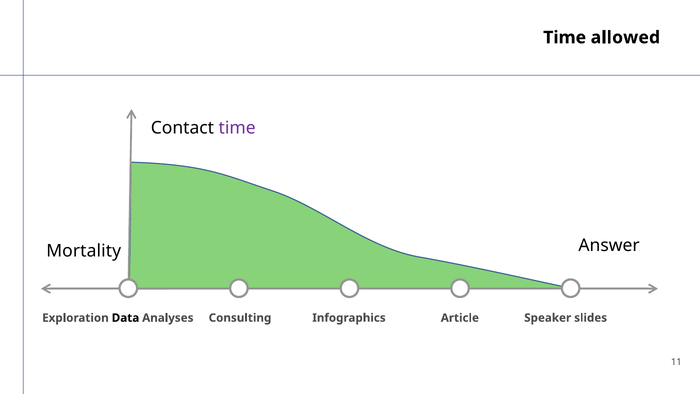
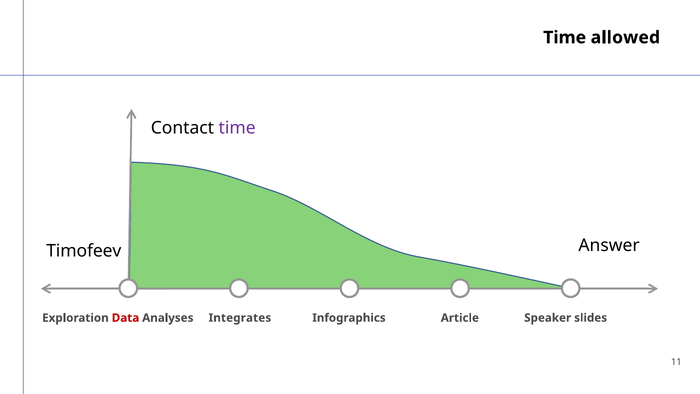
Mortality: Mortality -> Timofeev
Data colour: black -> red
Consulting: Consulting -> Integrates
